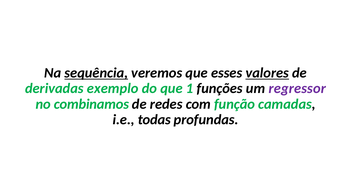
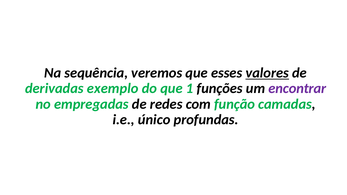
sequência underline: present -> none
regressor: regressor -> encontrar
combinamos: combinamos -> empregadas
todas: todas -> único
